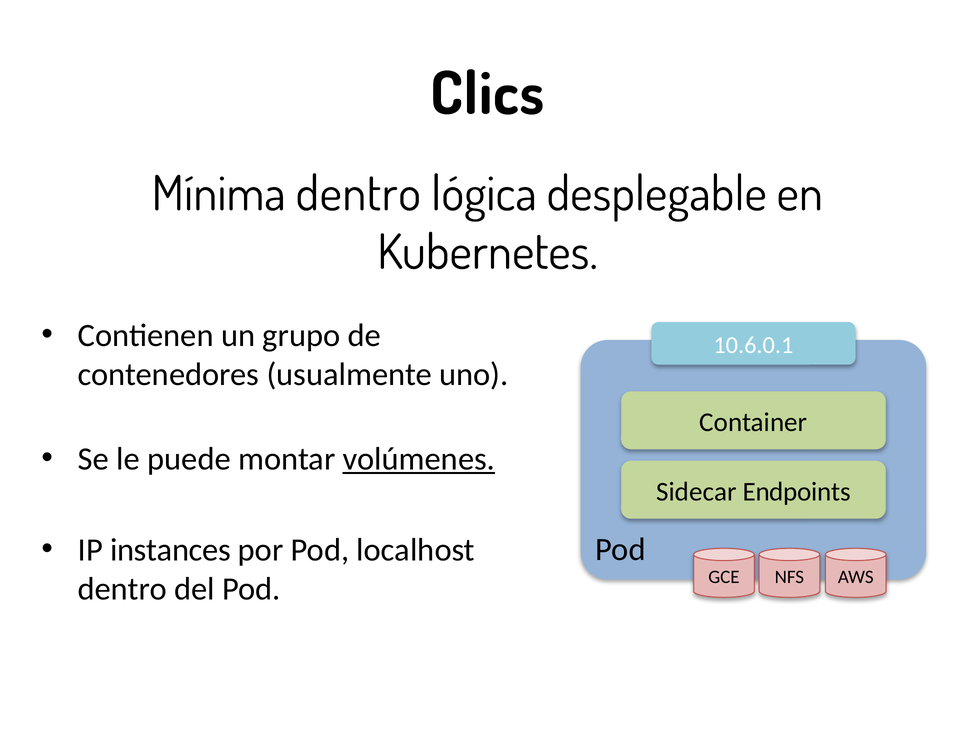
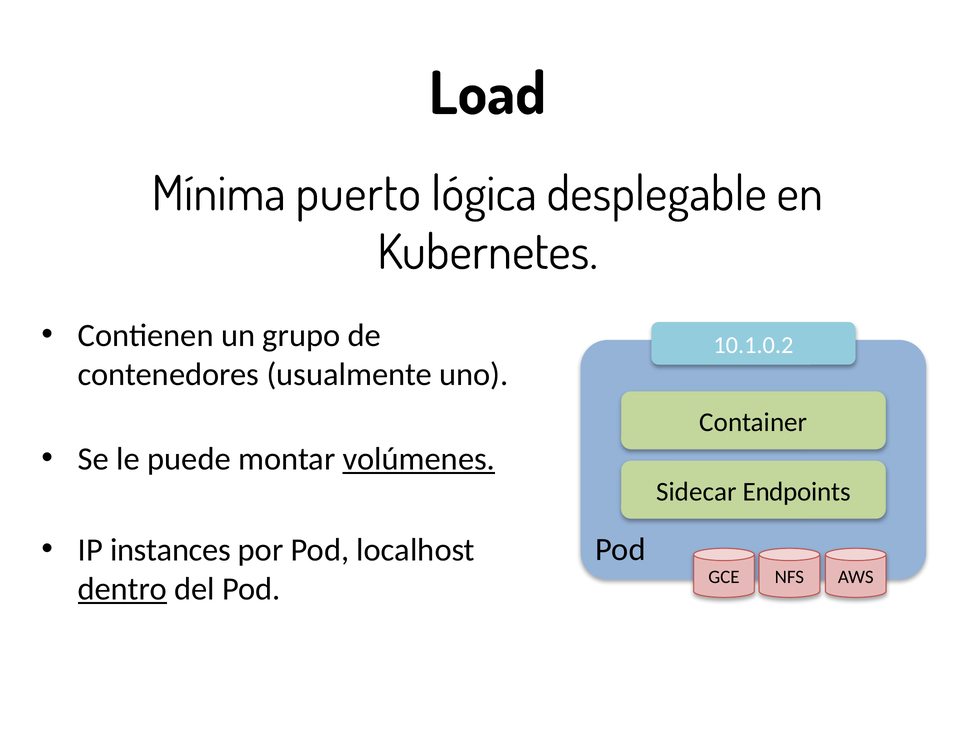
Clics: Clics -> Load
Mínima dentro: dentro -> puerto
10.6.0.1: 10.6.0.1 -> 10.1.0.2
dentro at (122, 589) underline: none -> present
